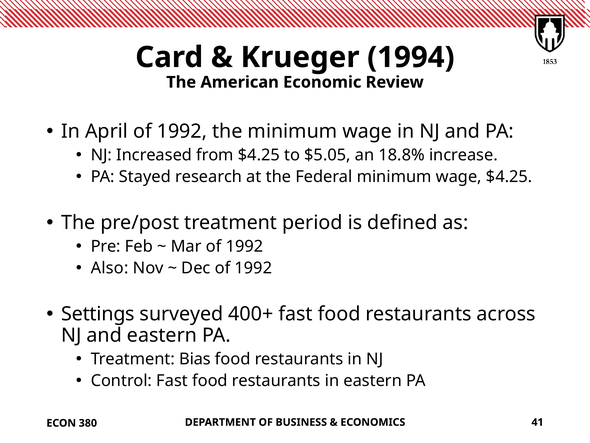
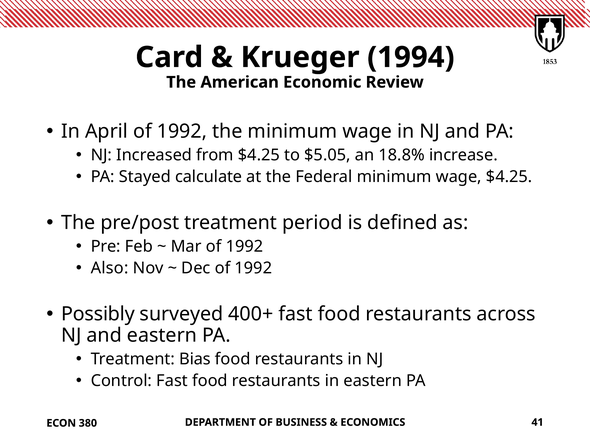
research: research -> calculate
Settings: Settings -> Possibly
